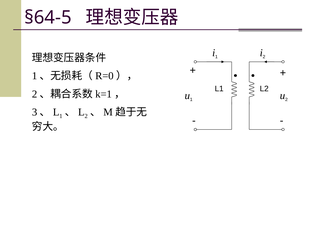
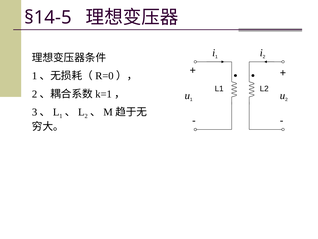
§64-5: §64-5 -> §14-5
